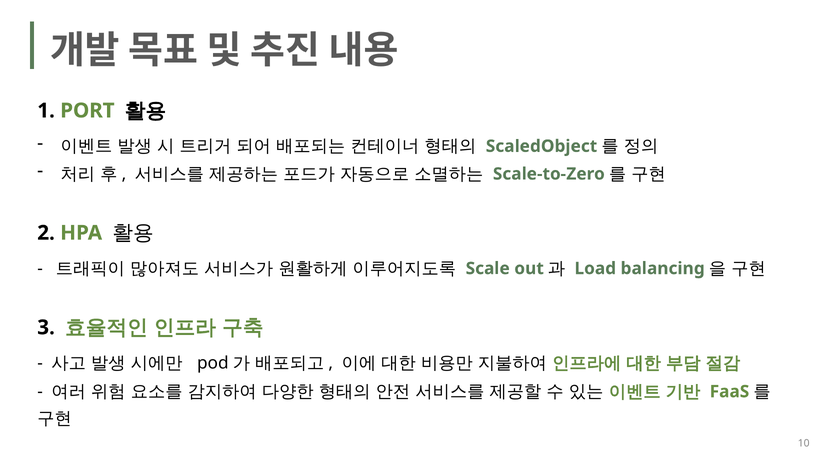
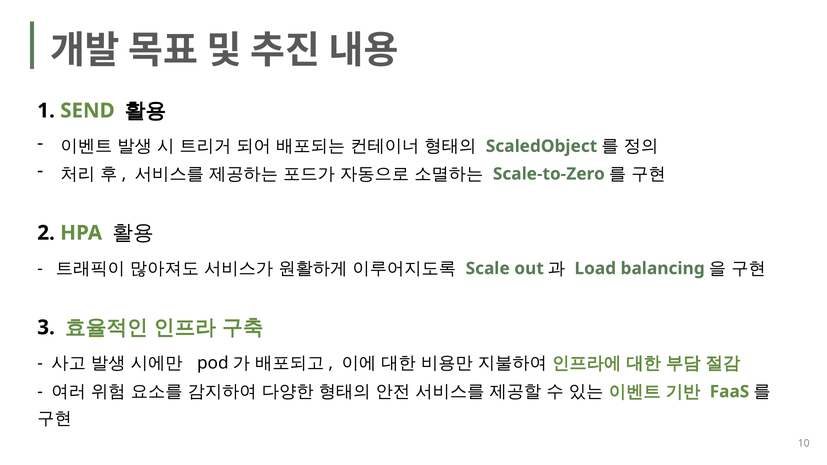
PORT: PORT -> SEND
